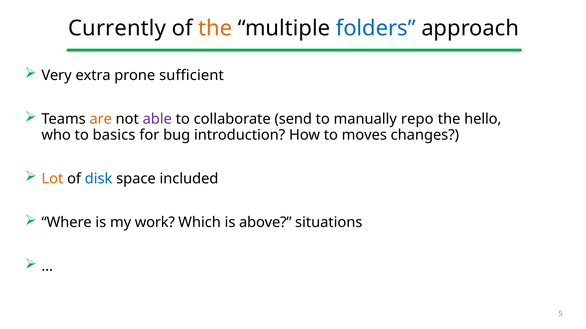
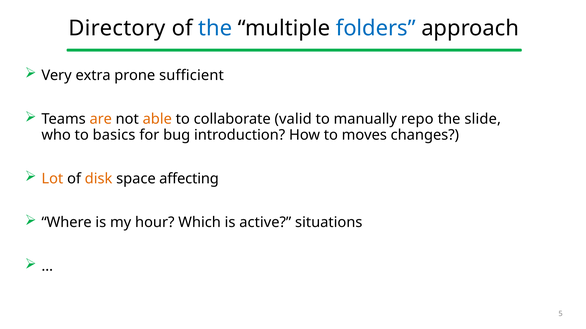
Currently: Currently -> Directory
the at (215, 28) colour: orange -> blue
able colour: purple -> orange
send: send -> valid
hello: hello -> slide
disk colour: blue -> orange
included: included -> affecting
work: work -> hour
above: above -> active
